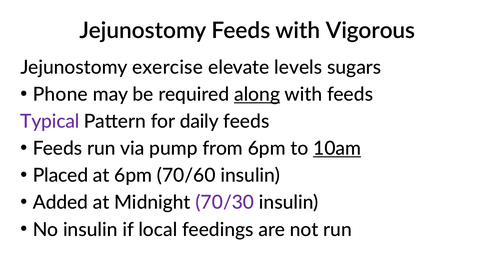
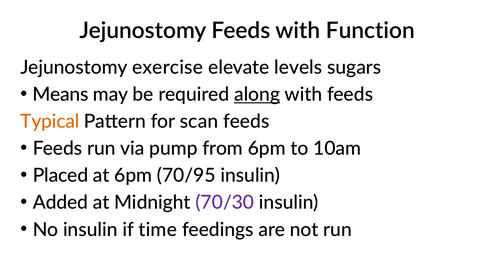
Vigorous: Vigorous -> Function
Phone: Phone -> Means
Typical colour: purple -> orange
daily: daily -> scan
10am underline: present -> none
70/60: 70/60 -> 70/95
local: local -> time
